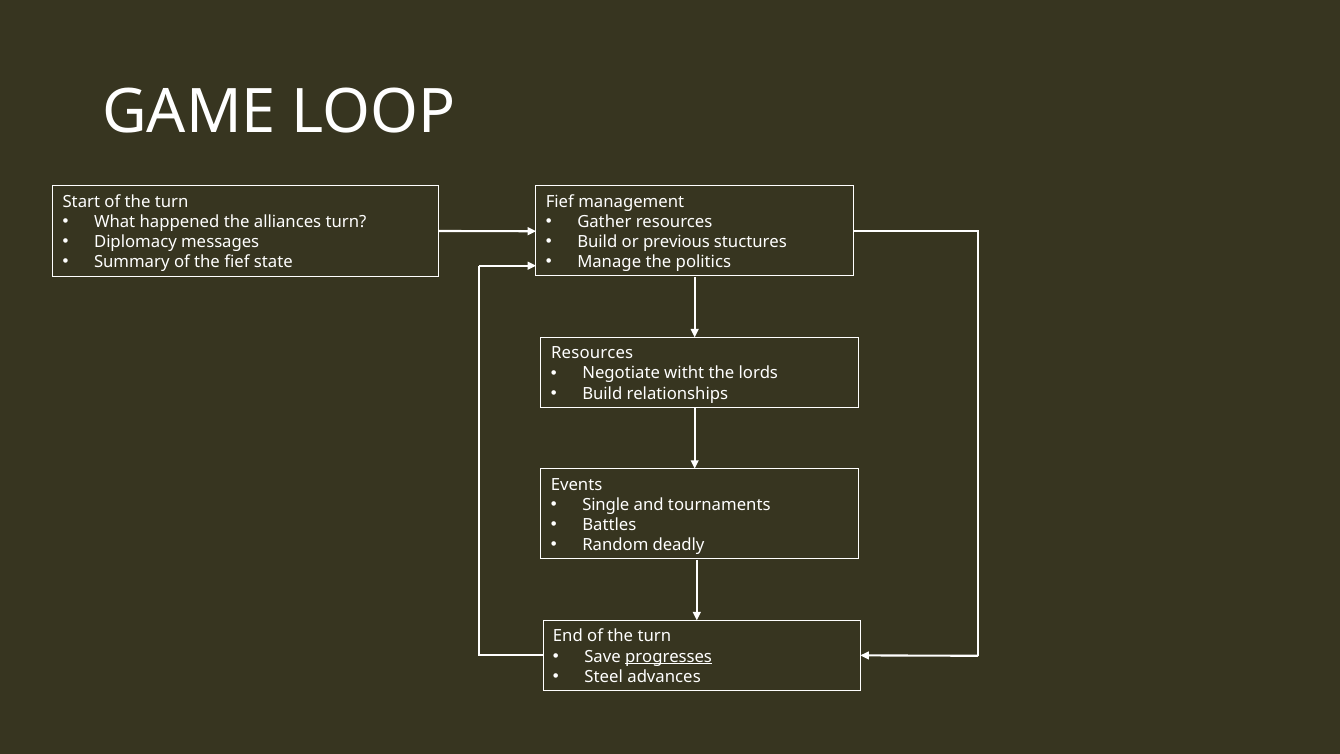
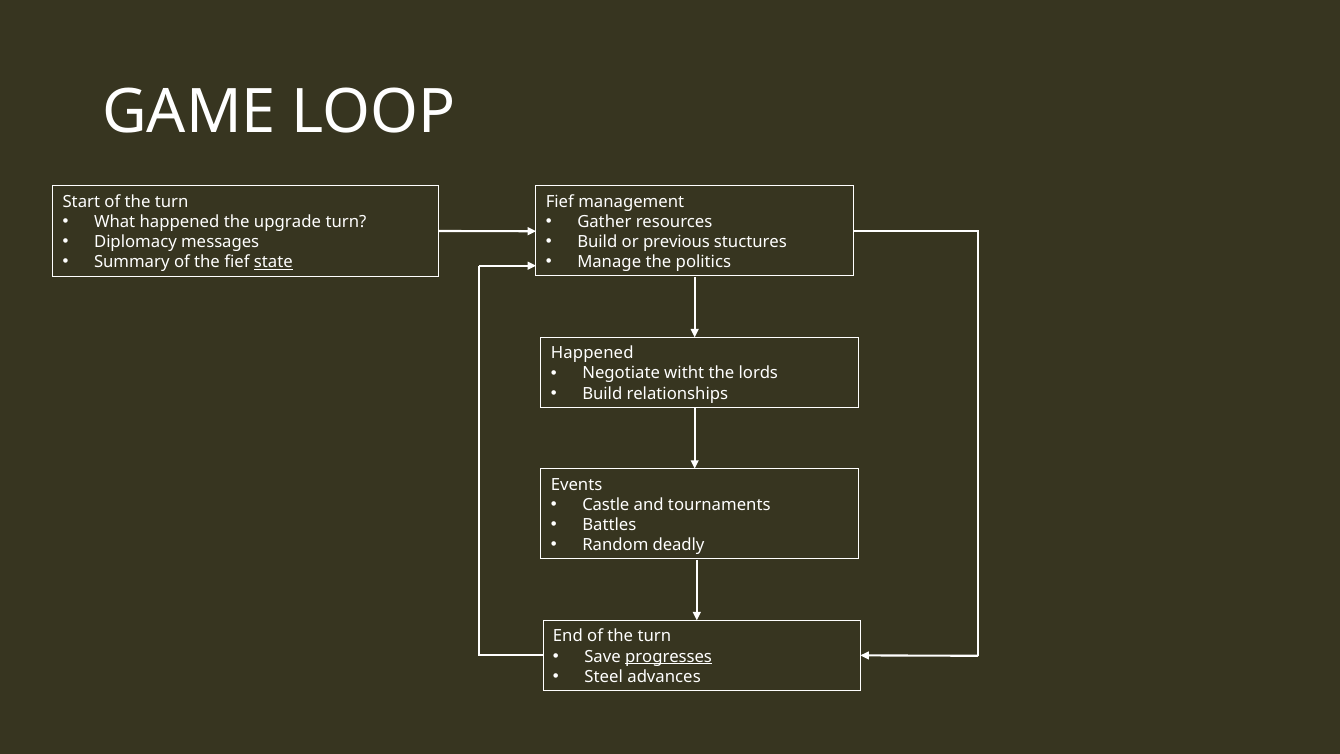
alliances: alliances -> upgrade
state underline: none -> present
Resources at (592, 353): Resources -> Happened
Single: Single -> Castle
